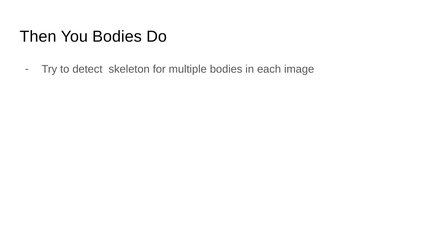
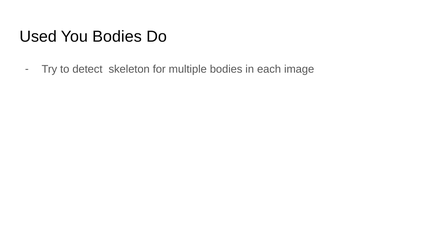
Then: Then -> Used
